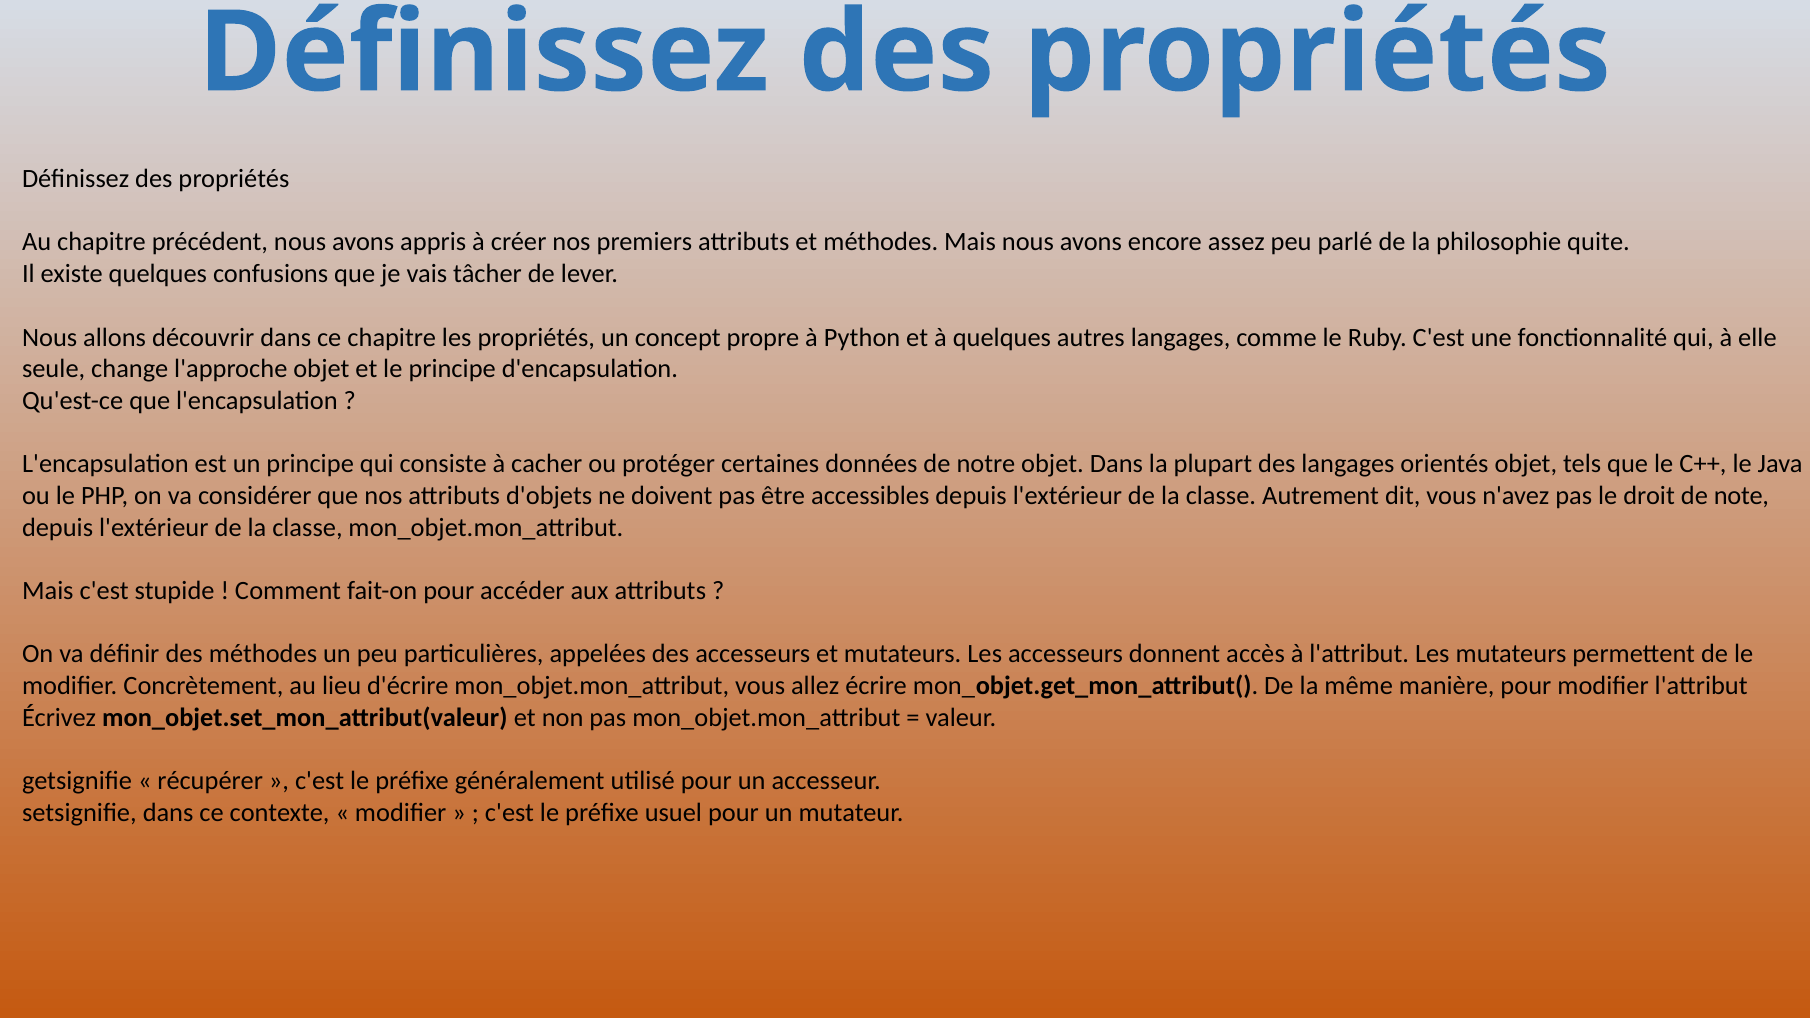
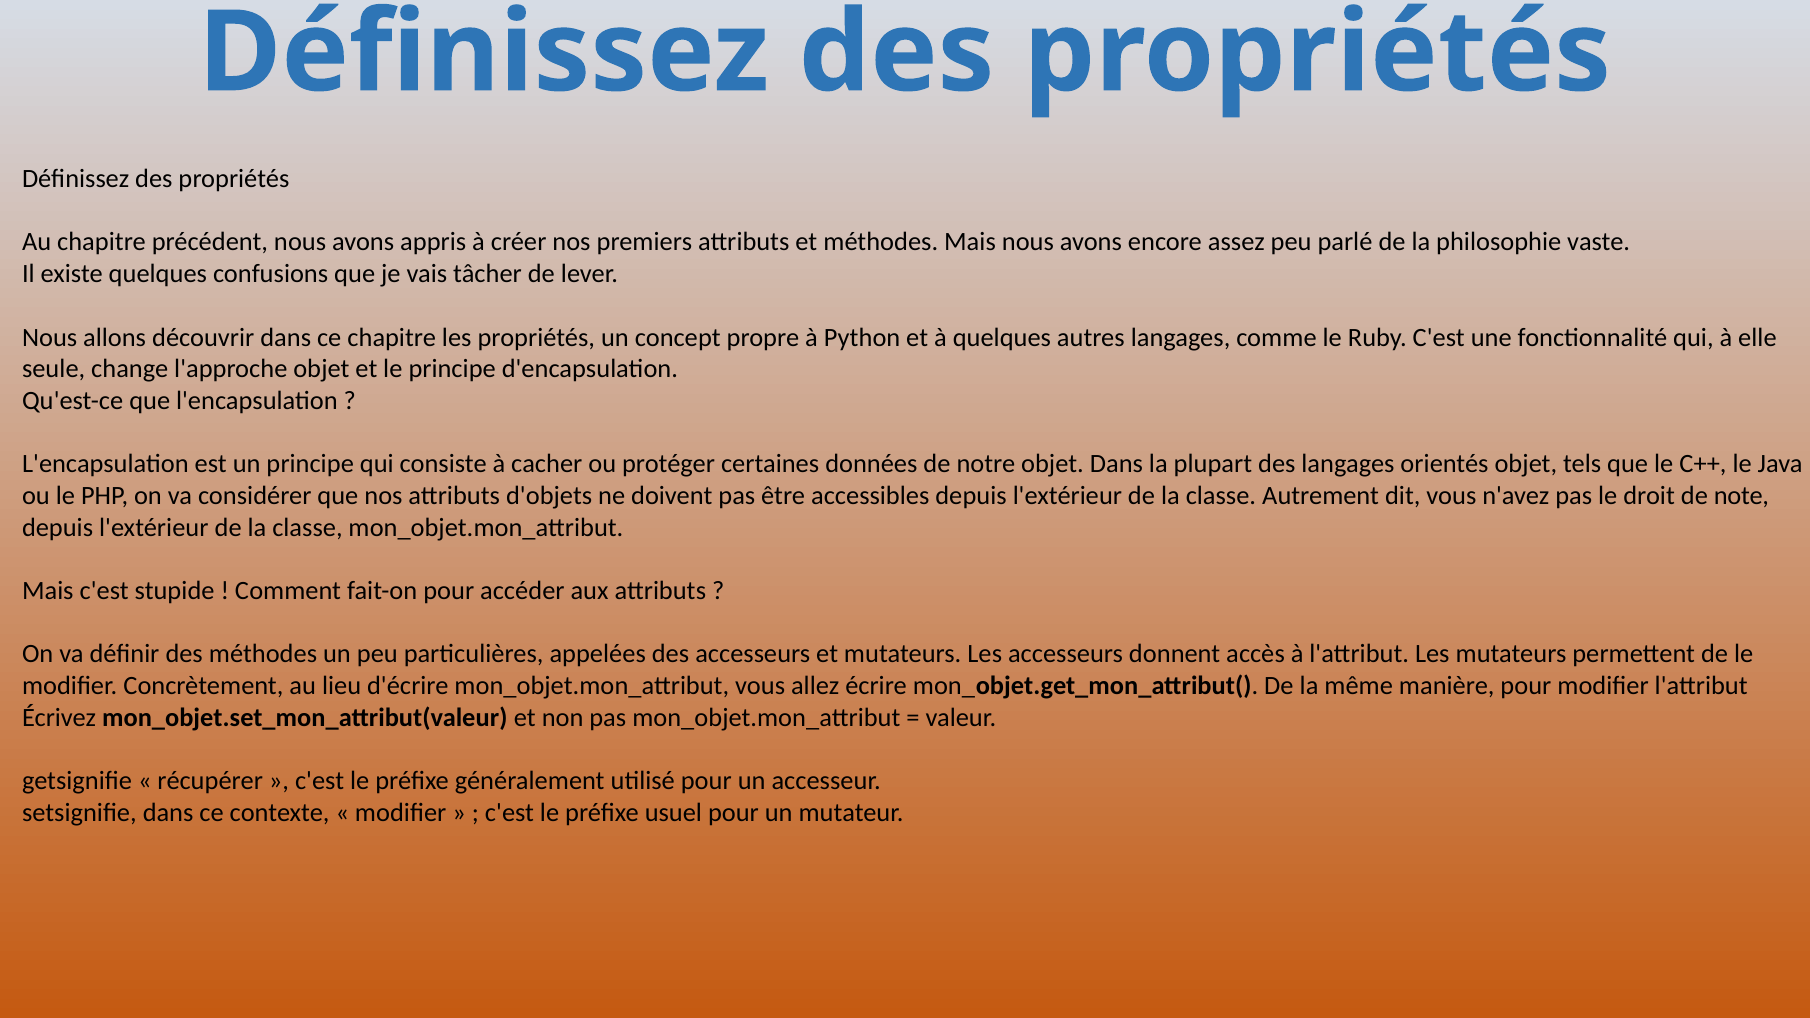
quite: quite -> vaste
